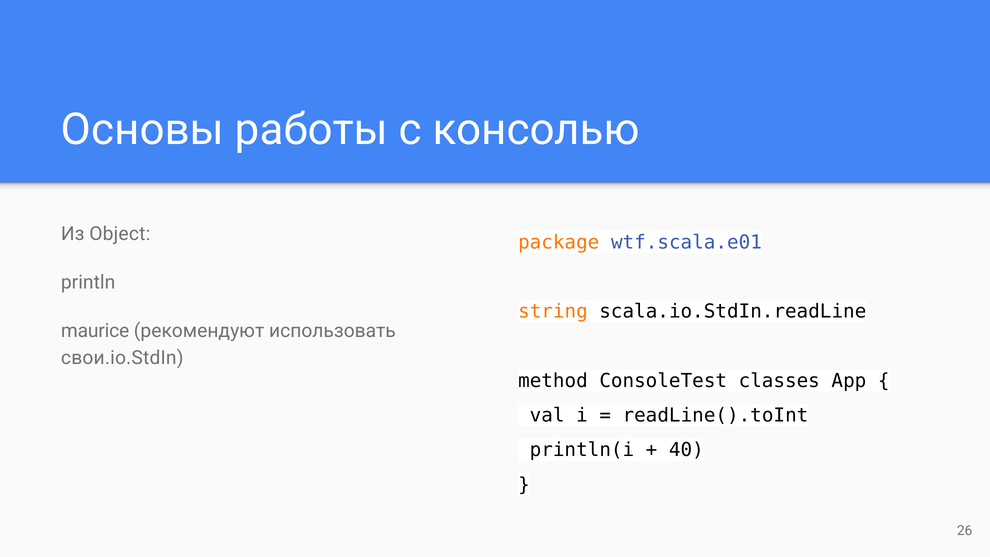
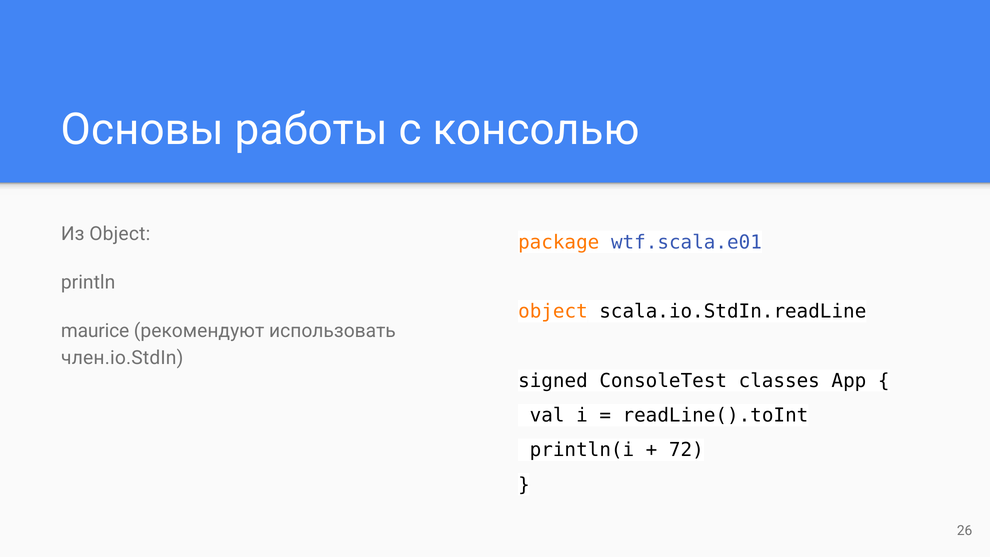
string at (553, 311): string -> object
свои.io.StdIn: свои.io.StdIn -> член.io.StdIn
method: method -> signed
40: 40 -> 72
